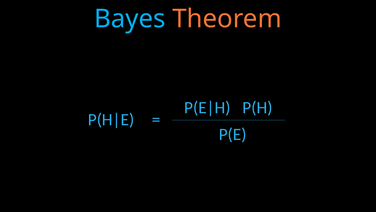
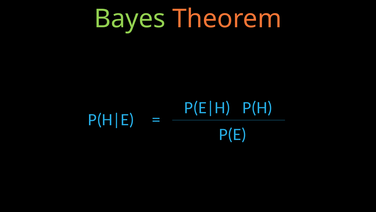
Bayes colour: light blue -> light green
